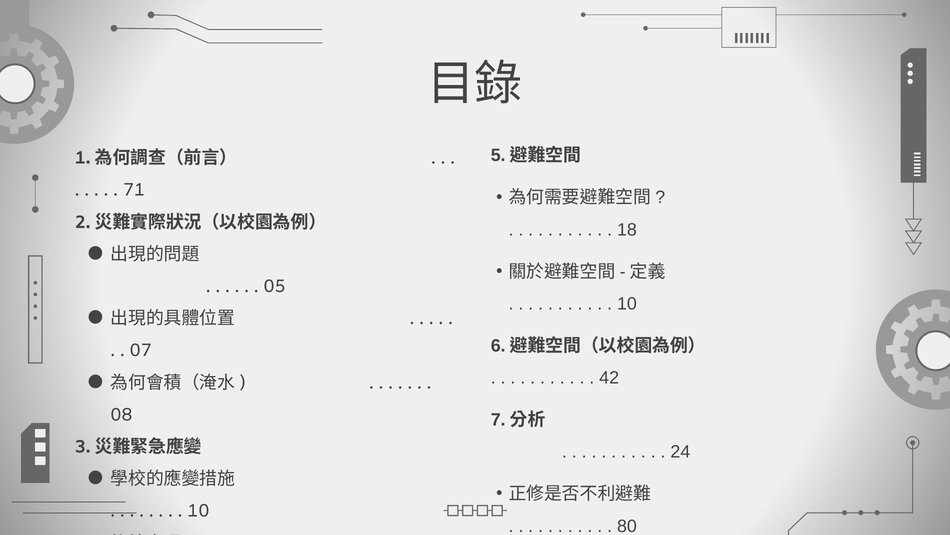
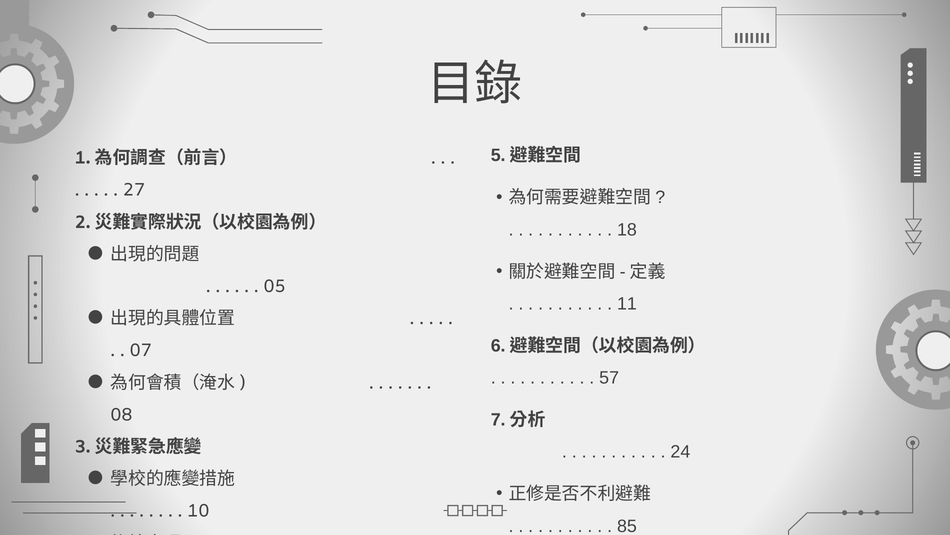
71: 71 -> 27
10 at (627, 303): 10 -> 11
42: 42 -> 57
80: 80 -> 85
